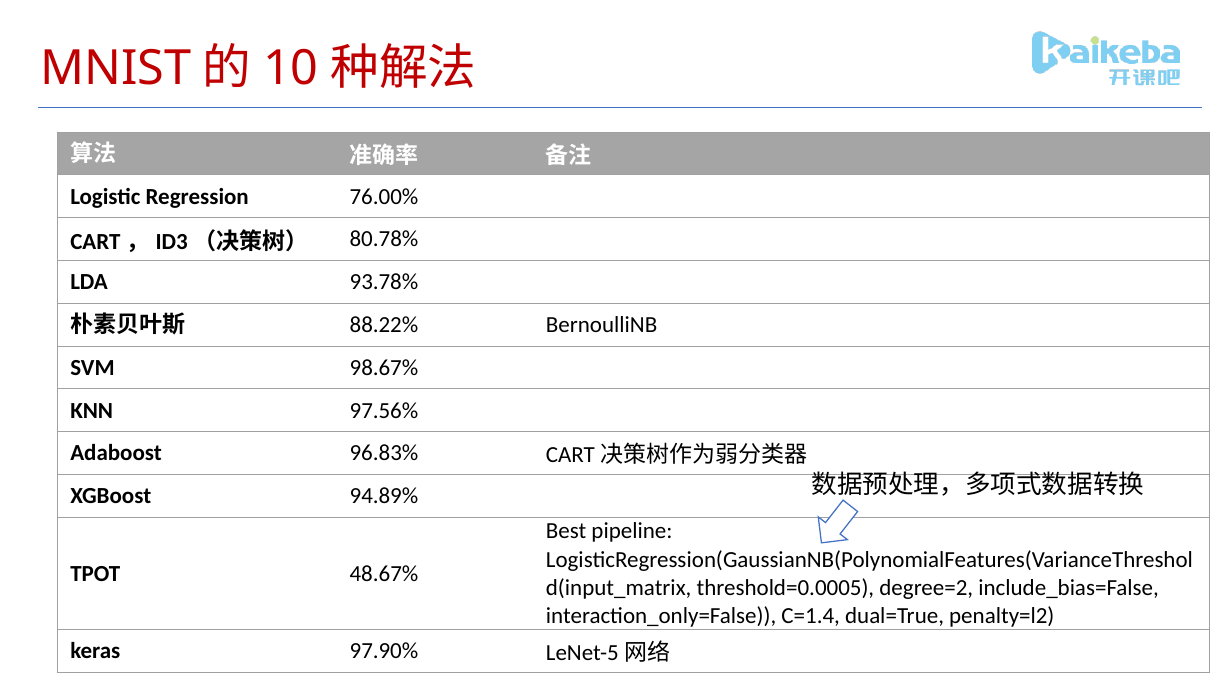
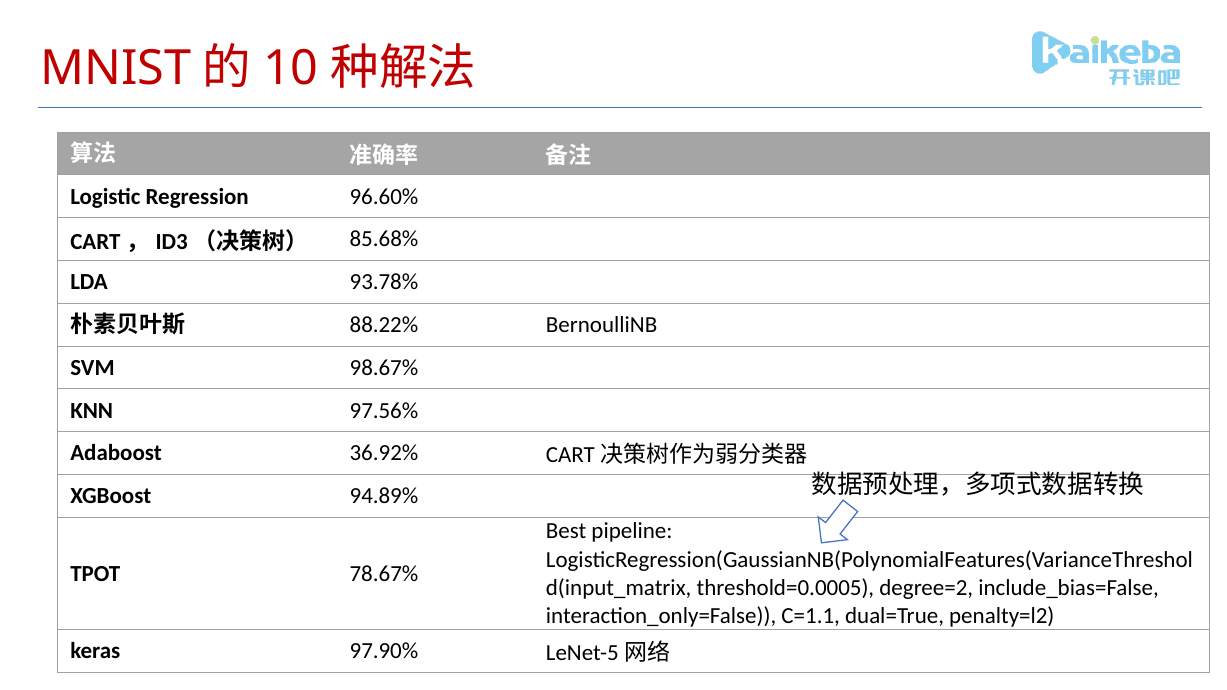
76.00%: 76.00% -> 96.60%
80.78%: 80.78% -> 85.68%
96.83%: 96.83% -> 36.92%
48.67%: 48.67% -> 78.67%
C=1.4: C=1.4 -> C=1.1
